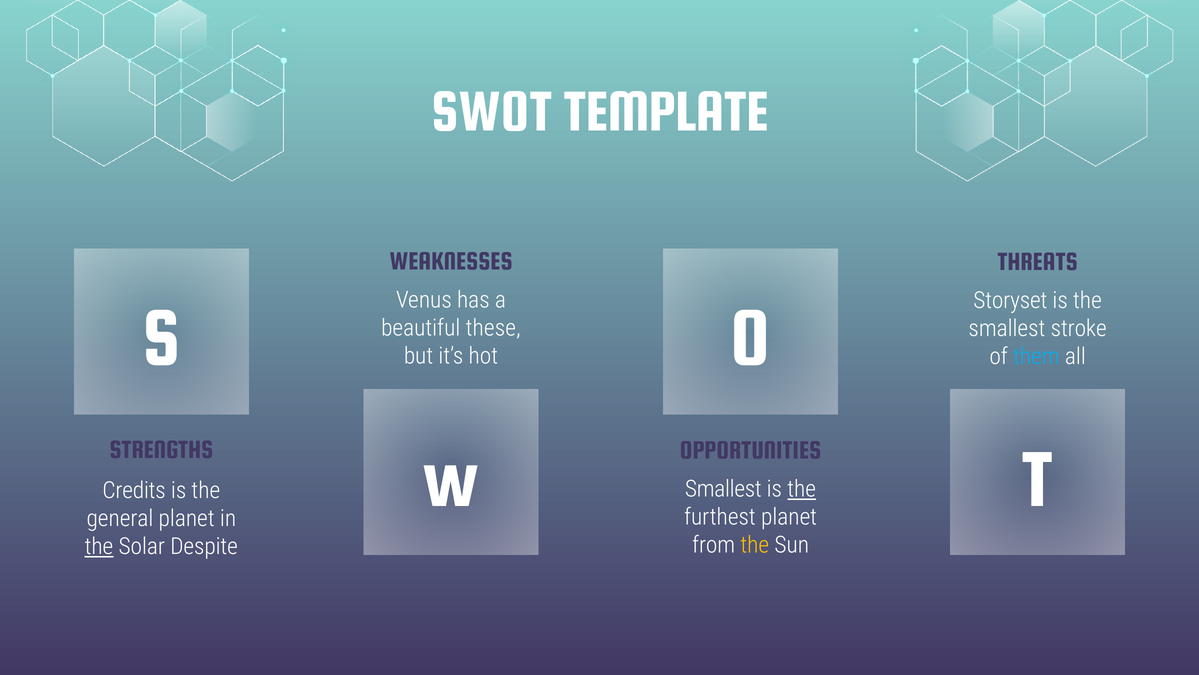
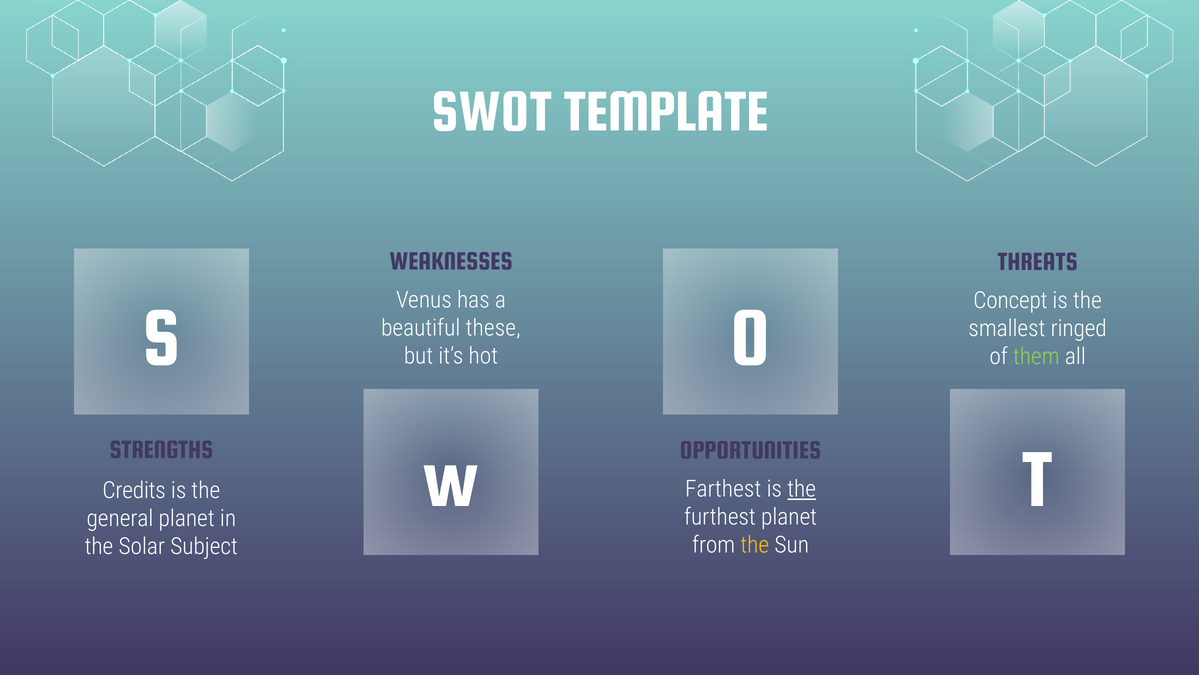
Storyset: Storyset -> Concept
stroke: stroke -> ringed
them colour: light blue -> light green
Smallest at (723, 489): Smallest -> Farthest
the at (99, 546) underline: present -> none
Despite: Despite -> Subject
